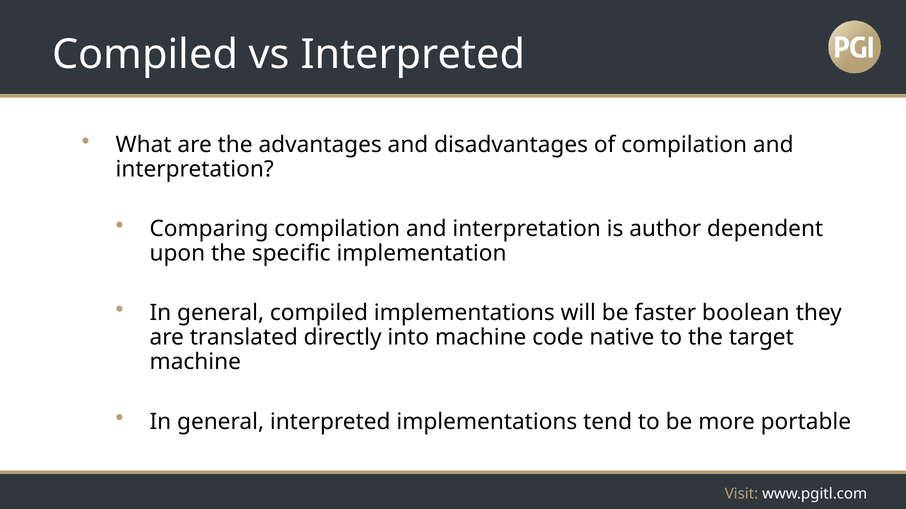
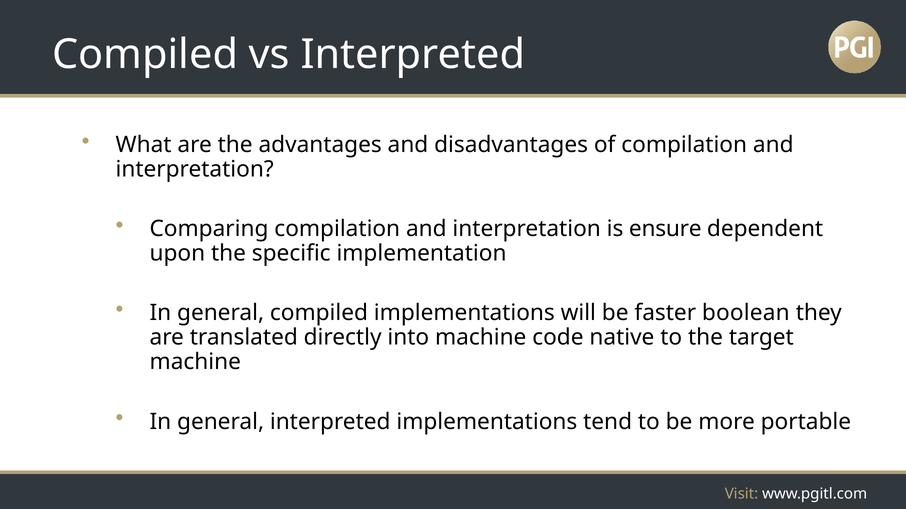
author: author -> ensure
